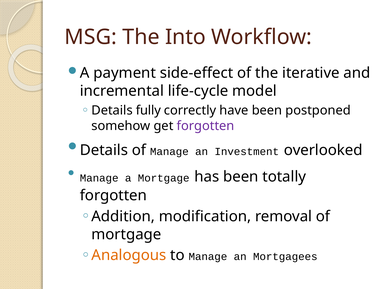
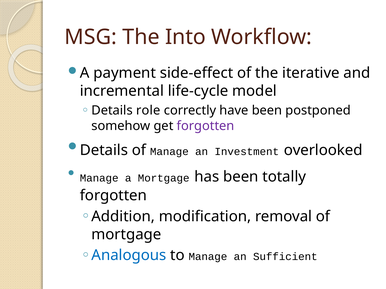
fully: fully -> role
Analogous colour: orange -> blue
Mortgagees: Mortgagees -> Sufficient
